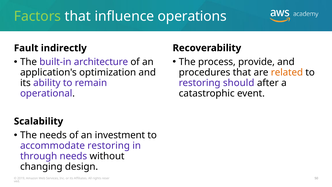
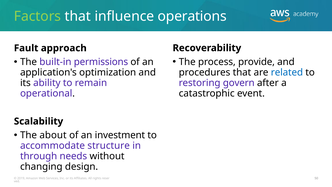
indirectly: indirectly -> approach
architecture: architecture -> permissions
related colour: orange -> blue
should: should -> govern
The needs: needs -> about
accommodate restoring: restoring -> structure
